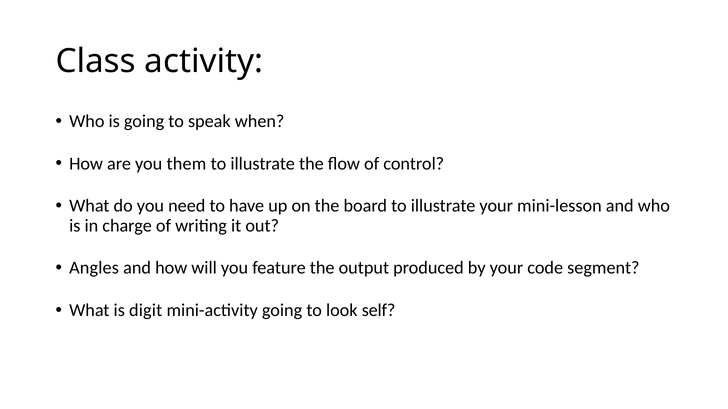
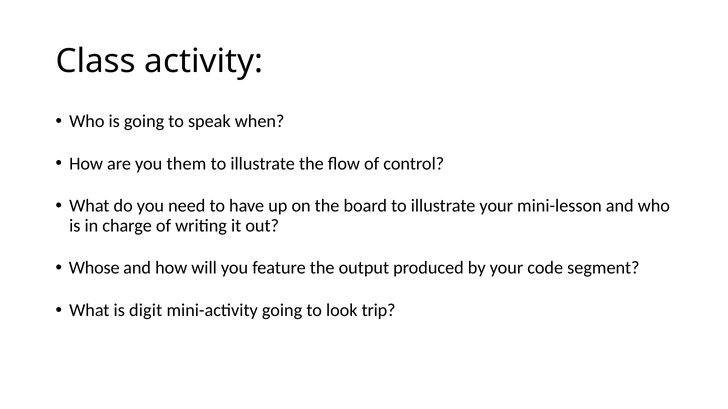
Angles: Angles -> Whose
self: self -> trip
